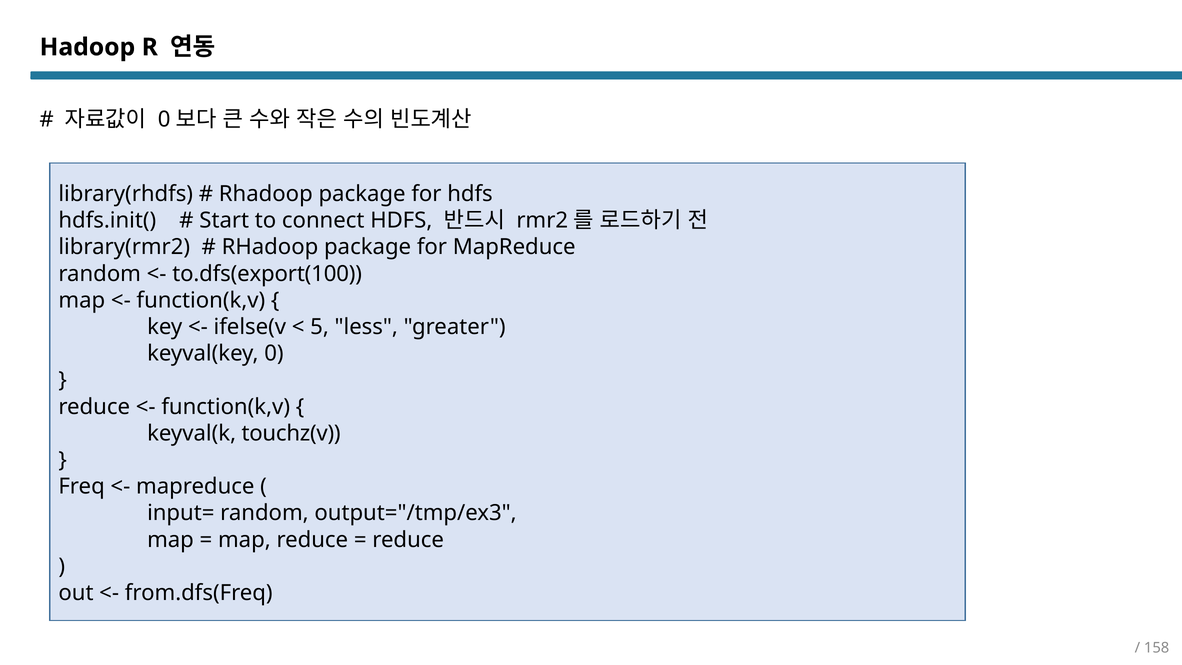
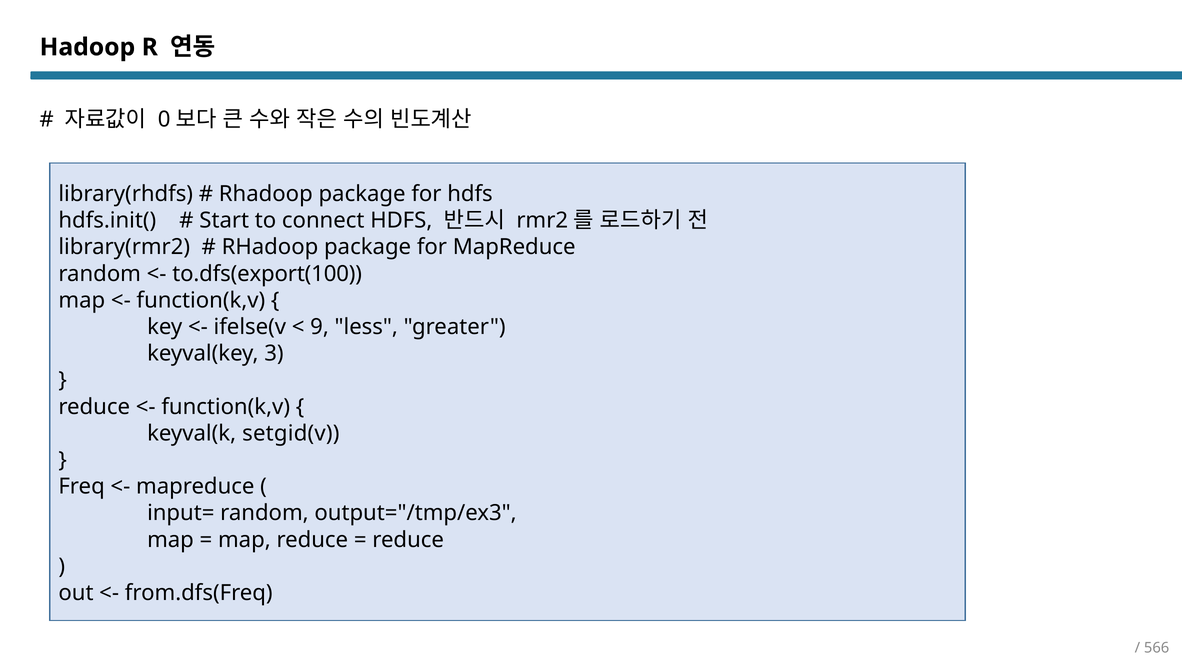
5: 5 -> 9
0: 0 -> 3
touchz(v: touchz(v -> setgid(v
158: 158 -> 566
